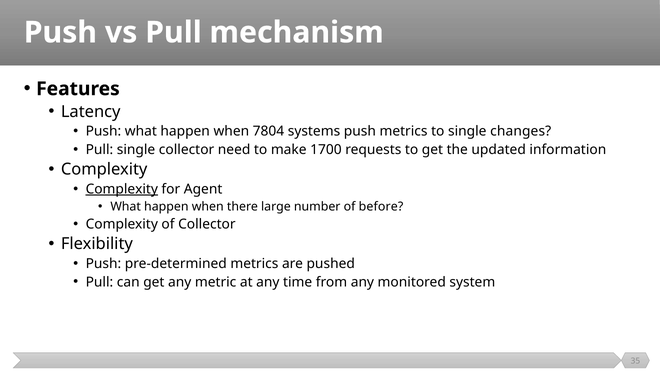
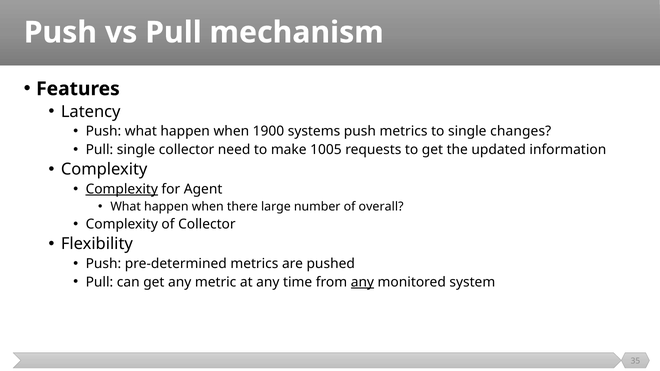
7804: 7804 -> 1900
1700: 1700 -> 1005
before: before -> overall
any at (362, 282) underline: none -> present
